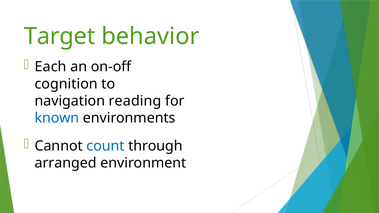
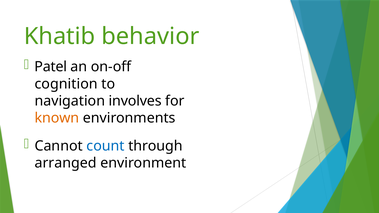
Target: Target -> Khatib
Each: Each -> Patel
reading: reading -> involves
known colour: blue -> orange
